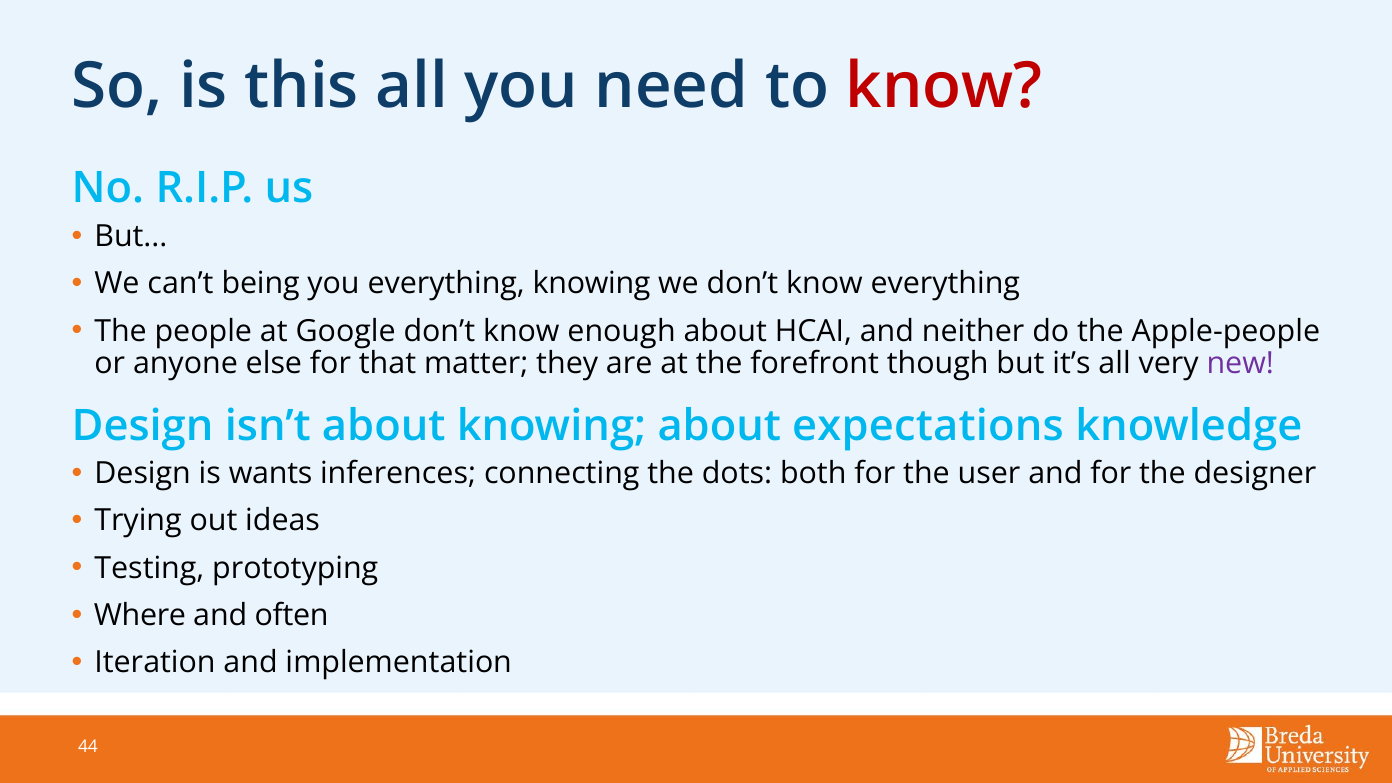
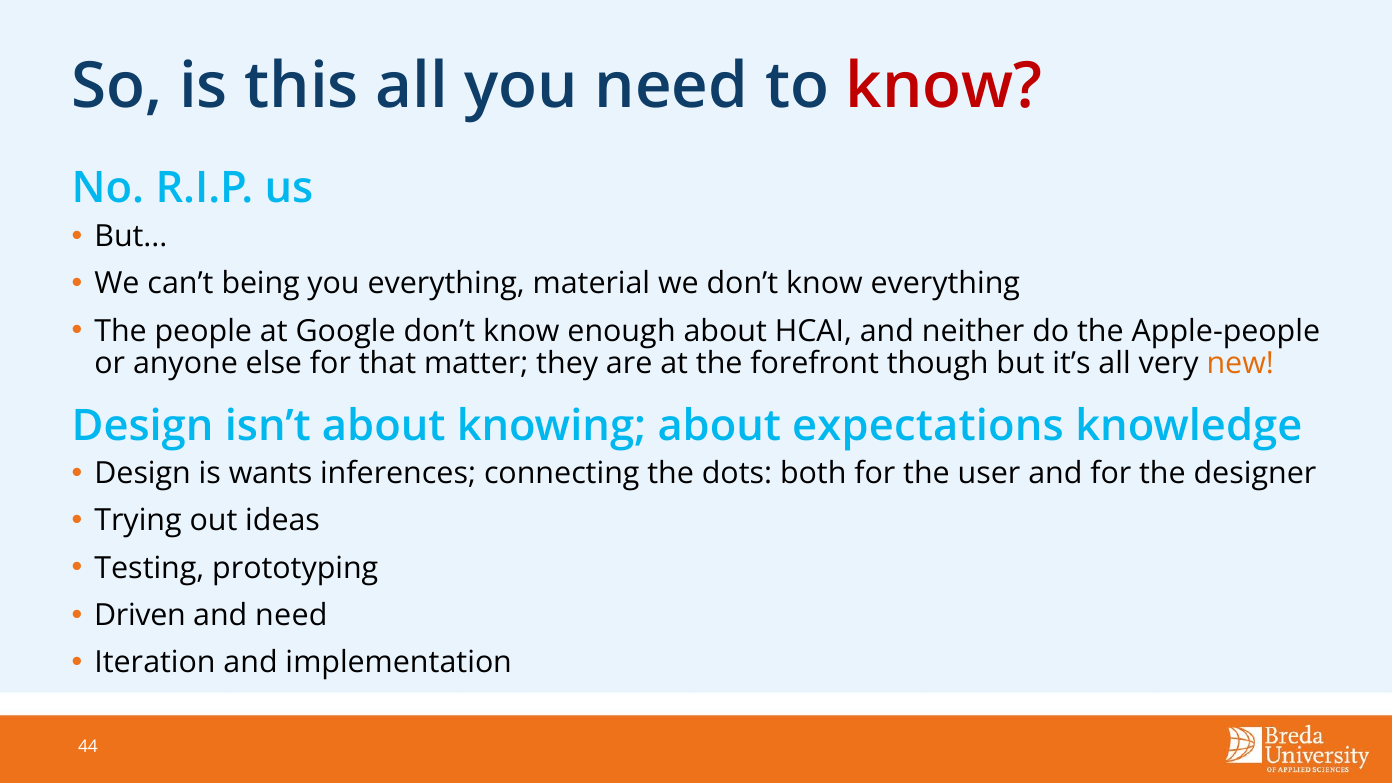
everything knowing: knowing -> material
new colour: purple -> orange
Where: Where -> Driven
and often: often -> need
